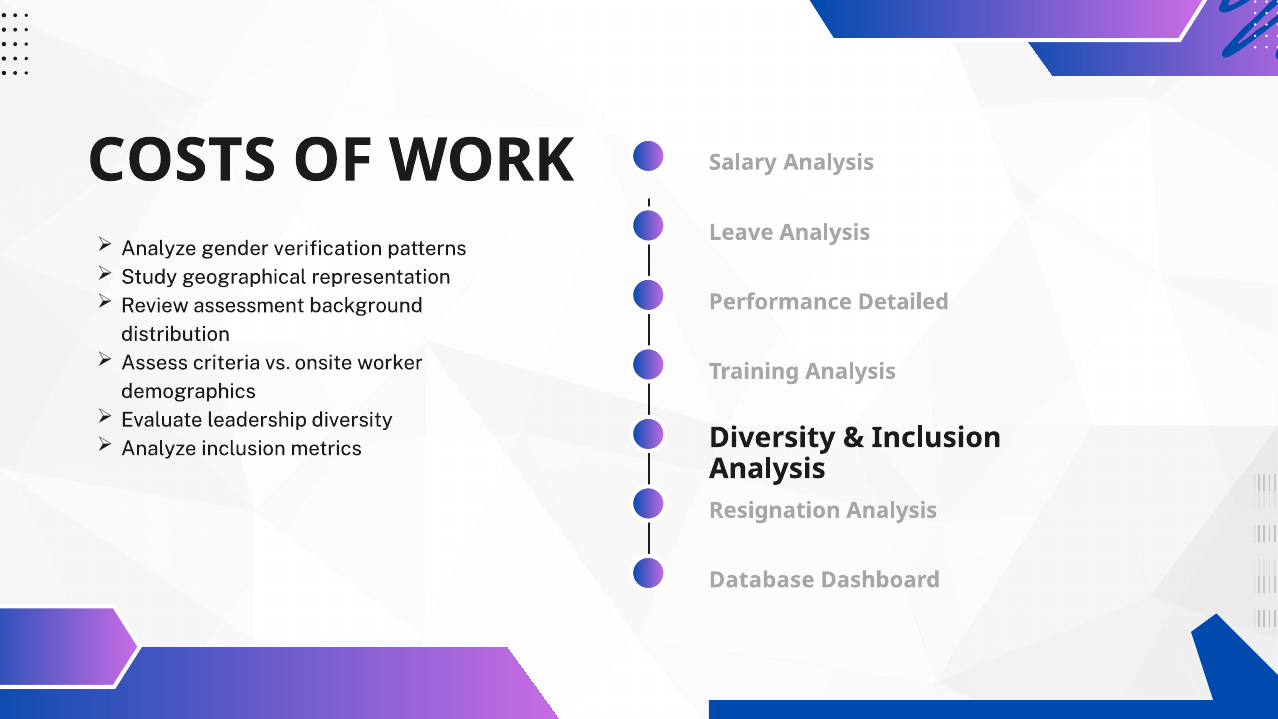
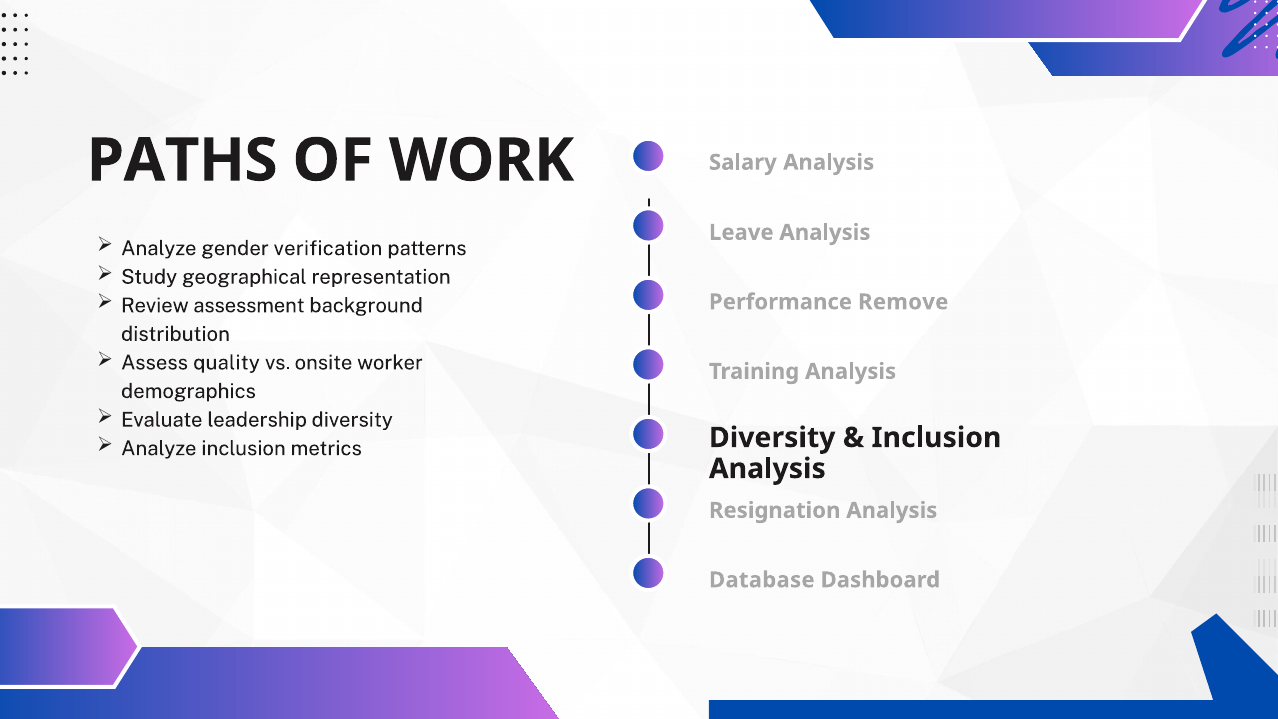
COSTS: COSTS -> PATHS
Detailed: Detailed -> Remove
criteria: criteria -> quality
